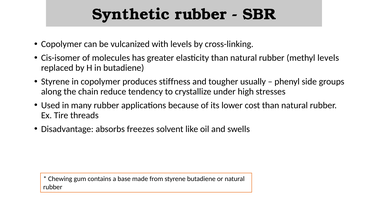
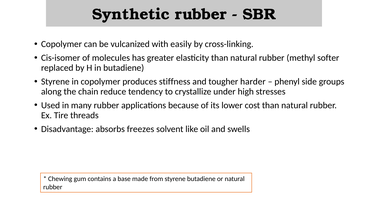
with levels: levels -> easily
methyl levels: levels -> softer
usually: usually -> harder
